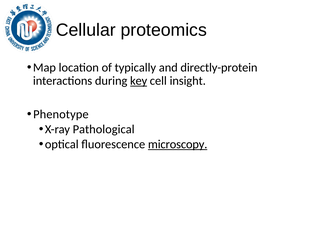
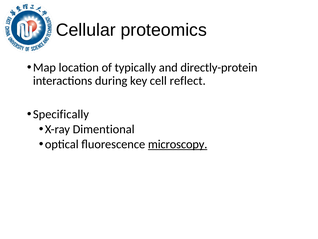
key underline: present -> none
insight: insight -> reflect
Phenotype: Phenotype -> Specifically
Pathological: Pathological -> Dimentional
